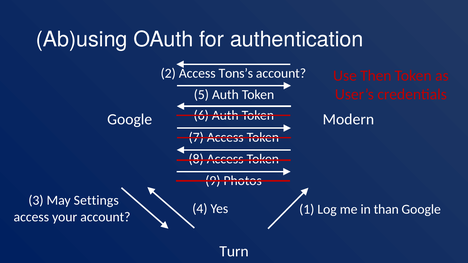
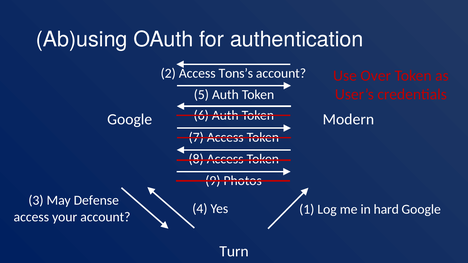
Then: Then -> Over
Settings: Settings -> Defense
than: than -> hard
